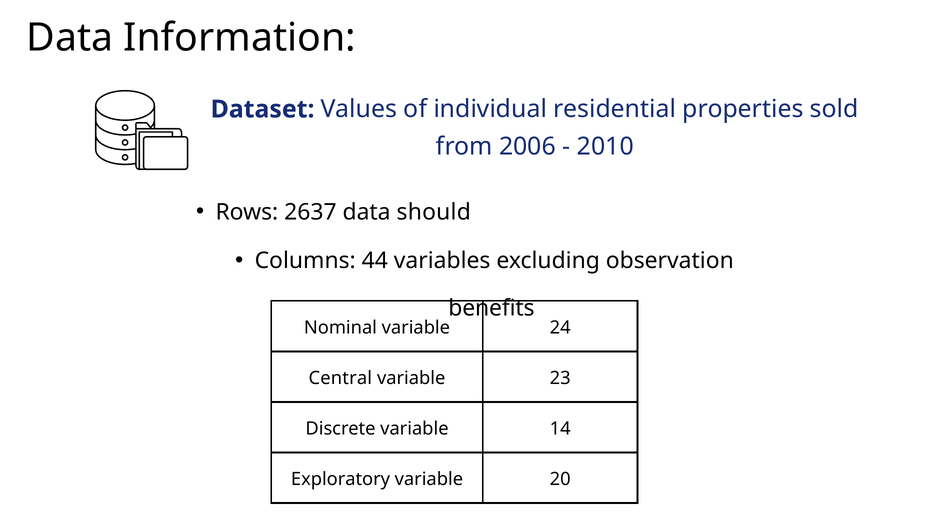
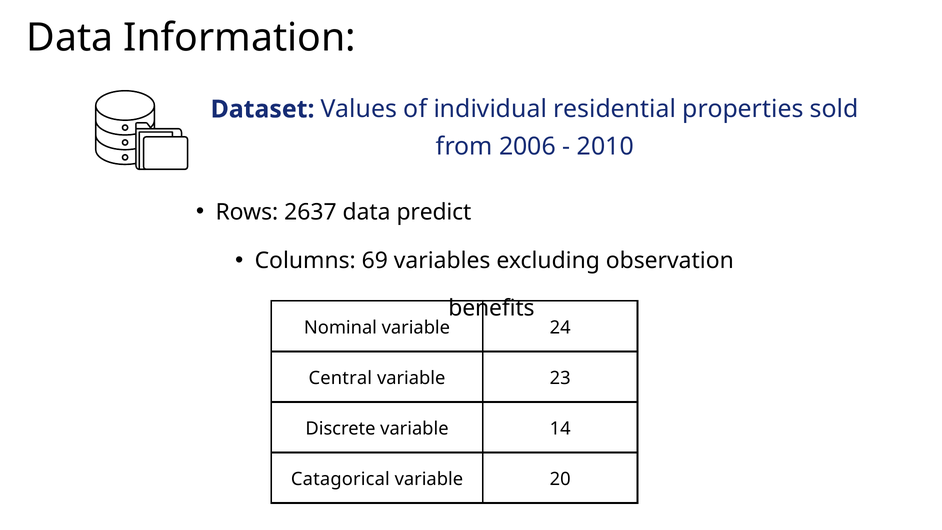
should: should -> predict
44: 44 -> 69
Exploratory: Exploratory -> Catagorical
